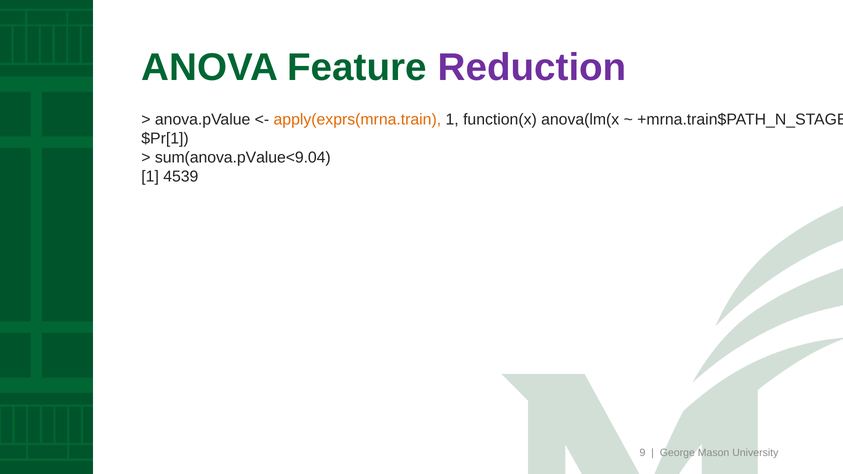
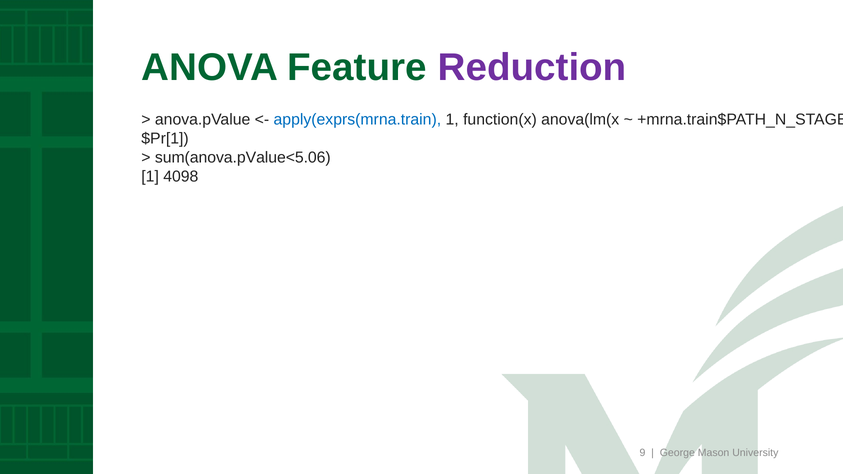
apply(exprs(mrna.train colour: orange -> blue
sum(anova.pValue<9.04: sum(anova.pValue<9.04 -> sum(anova.pValue<5.06
4539: 4539 -> 4098
